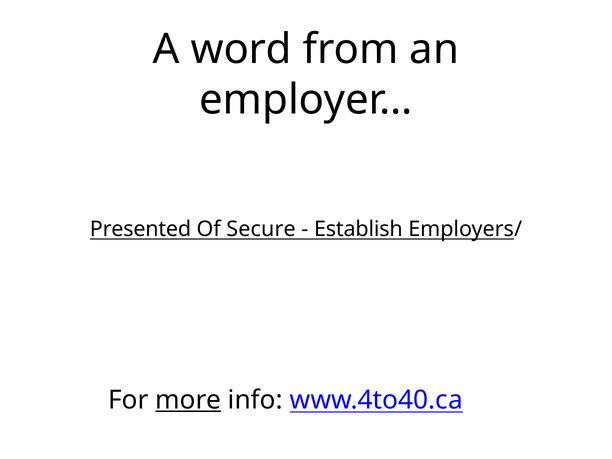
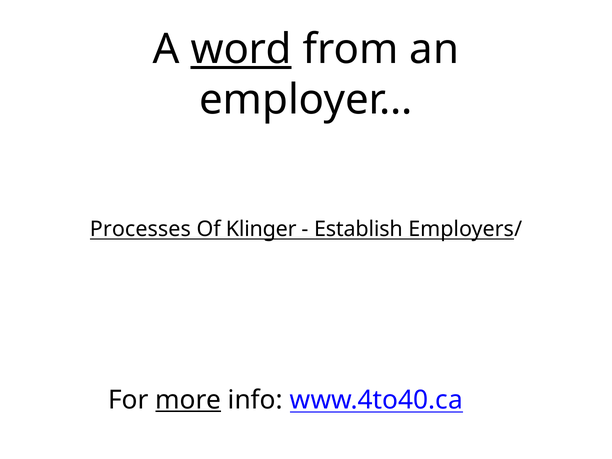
word underline: none -> present
Presented: Presented -> Processes
Secure: Secure -> Klinger
